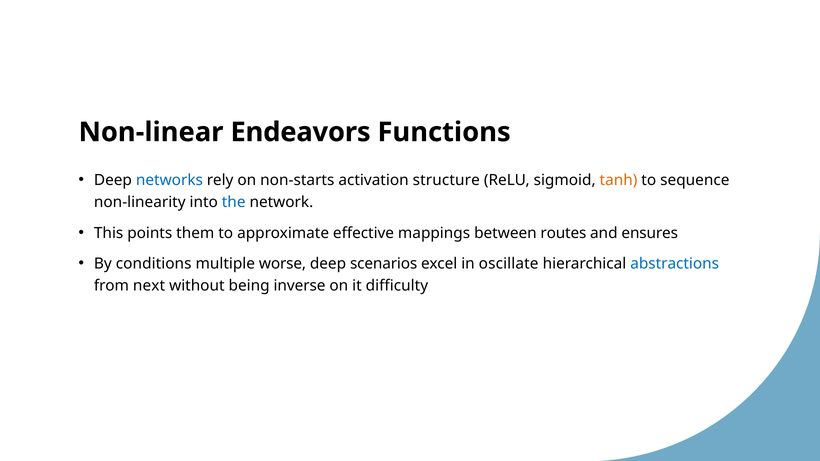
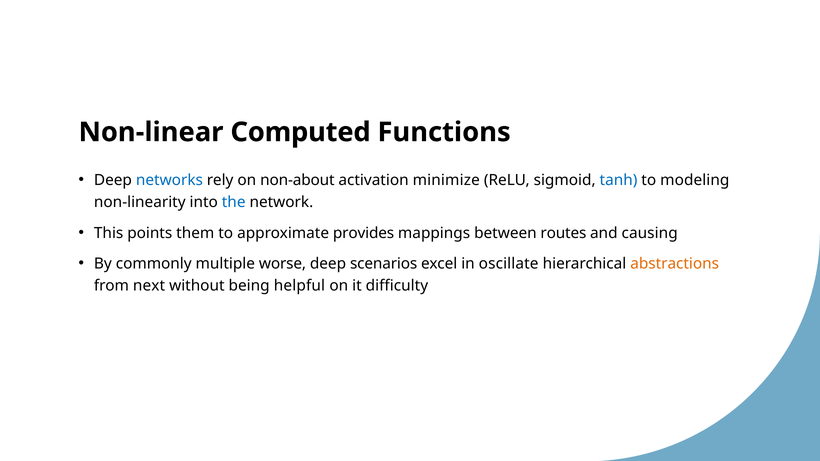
Endeavors: Endeavors -> Computed
non-starts: non-starts -> non-about
structure: structure -> minimize
tanh colour: orange -> blue
sequence: sequence -> modeling
effective: effective -> provides
ensures: ensures -> causing
conditions: conditions -> commonly
abstractions colour: blue -> orange
inverse: inverse -> helpful
